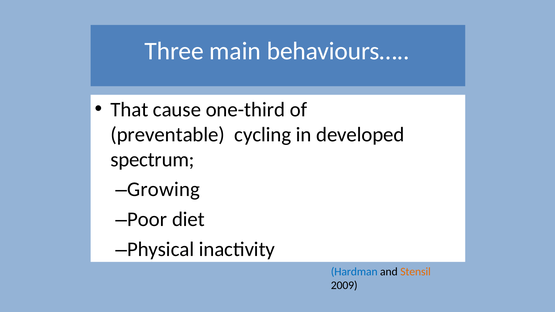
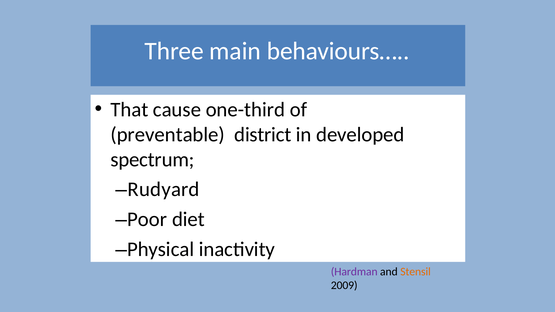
cycling: cycling -> district
Growing: Growing -> Rudyard
Hardman colour: blue -> purple
